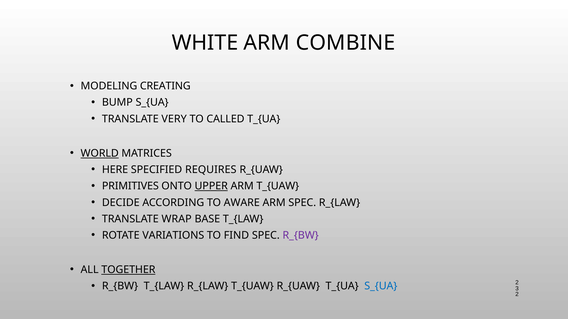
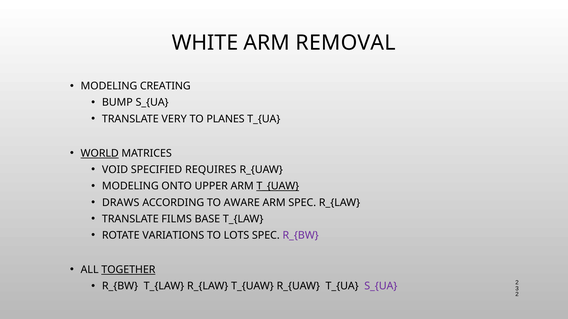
COMBINE: COMBINE -> REMOVAL
CALLED: CALLED -> PLANES
HERE: HERE -> VOID
PRIMITIVES at (130, 186): PRIMITIVES -> MODELING
UPPER underline: present -> none
T_{UAW at (278, 186) underline: none -> present
DECIDE: DECIDE -> DRAWS
WRAP: WRAP -> FILMS
FIND: FIND -> LOTS
S_{UA at (381, 287) colour: blue -> purple
